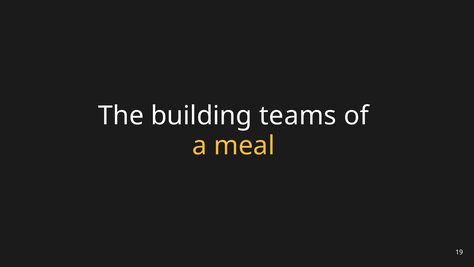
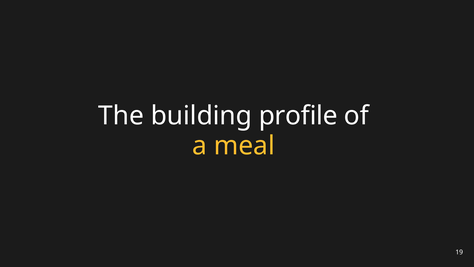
teams: teams -> profile
